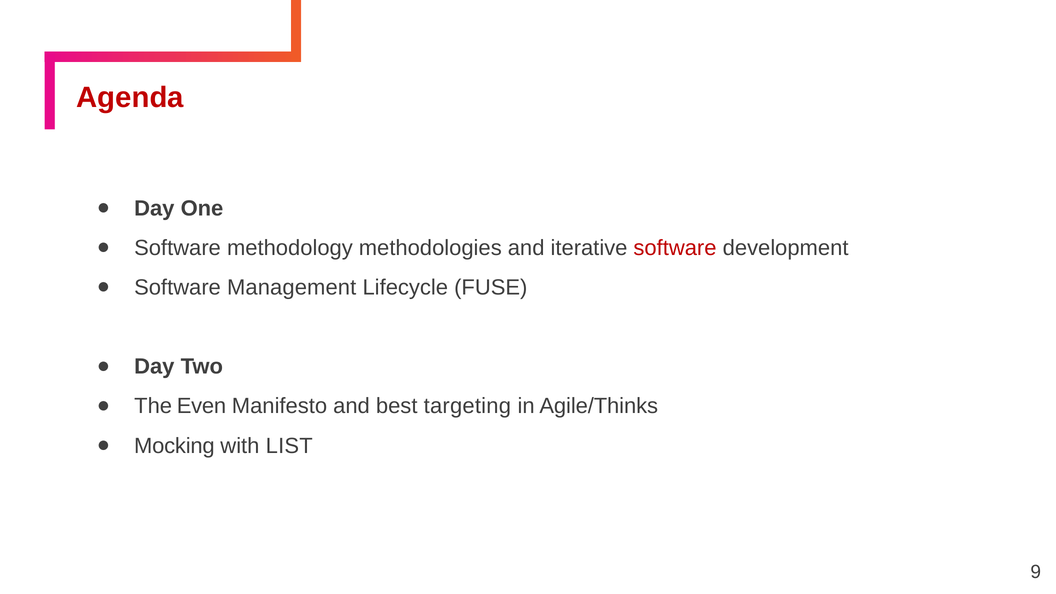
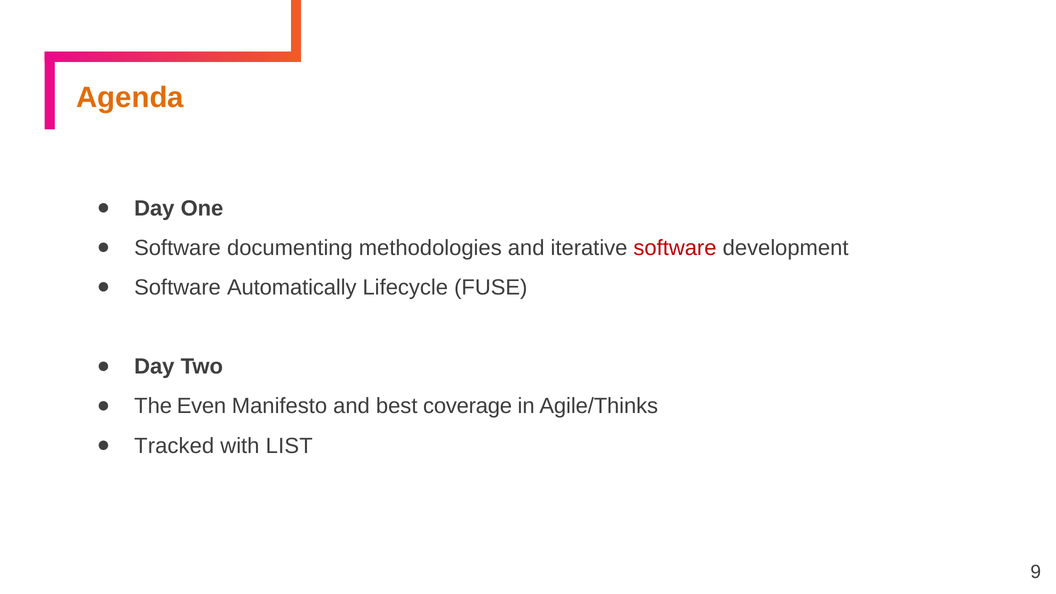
Agenda colour: red -> orange
methodology: methodology -> documenting
Management: Management -> Automatically
targeting: targeting -> coverage
Mocking: Mocking -> Tracked
